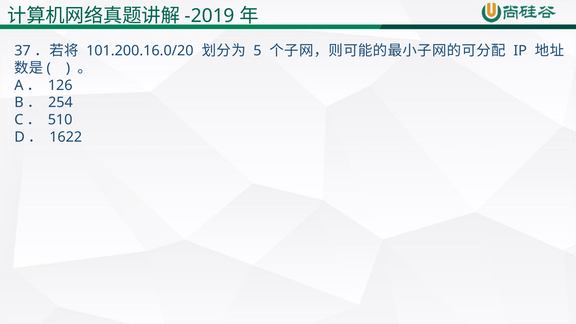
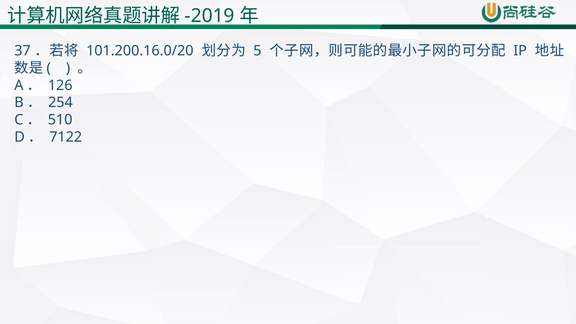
1622: 1622 -> 7122
